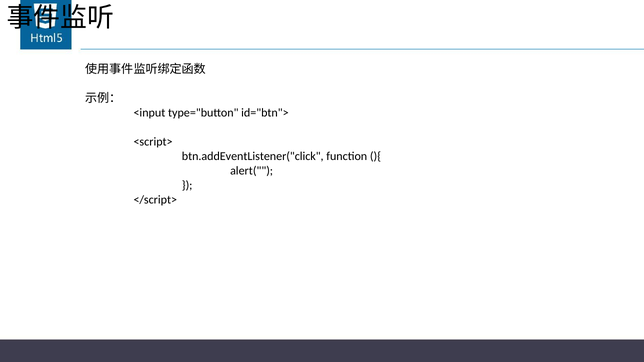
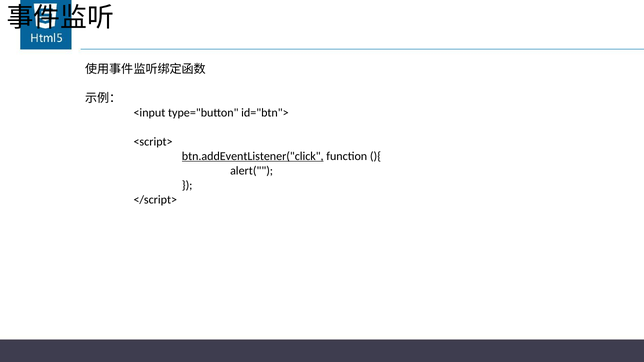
btn.addEventListener("click underline: none -> present
